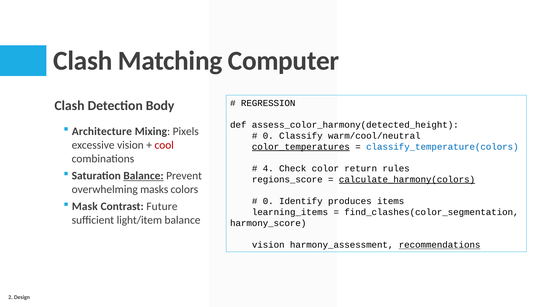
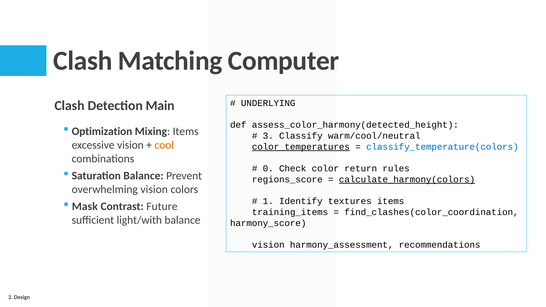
REGRESSION: REGRESSION -> UNDERLYING
Body: Body -> Main
Architecture: Architecture -> Optimization
Mixing Pixels: Pixels -> Items
0 at (268, 136): 0 -> 3
cool colour: red -> orange
4: 4 -> 0
Balance at (143, 176) underline: present -> none
overwhelming masks: masks -> vision
0 at (268, 201): 0 -> 1
produces: produces -> textures
learning_items: learning_items -> training_items
find_clashes(color_segmentation: find_clashes(color_segmentation -> find_clashes(color_coordination
light/item: light/item -> light/with
recommendations underline: present -> none
